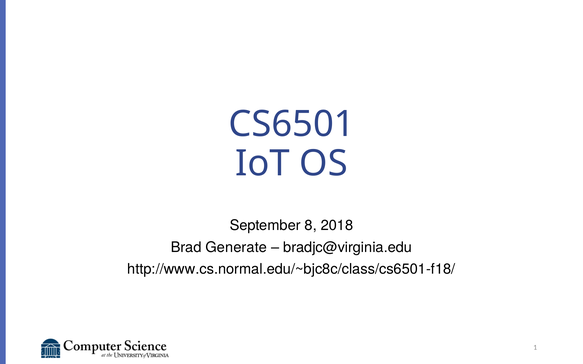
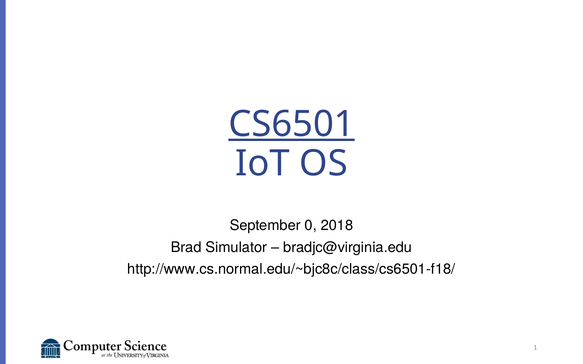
CS6501 underline: none -> present
8: 8 -> 0
Generate: Generate -> Simulator
